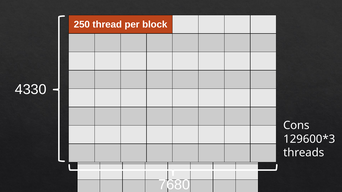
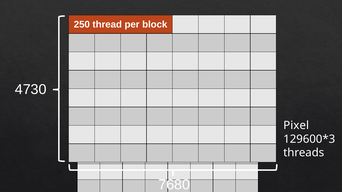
4330: 4330 -> 4730
Cons: Cons -> Pixel
